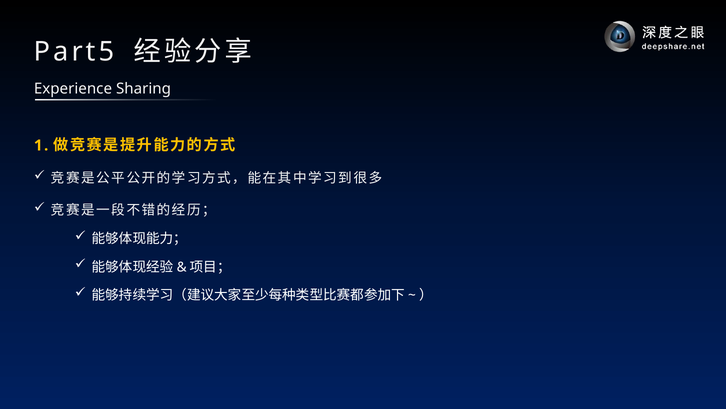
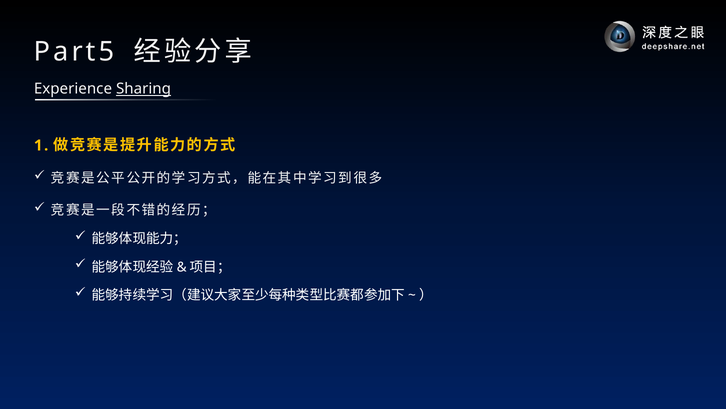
Sharing underline: none -> present
